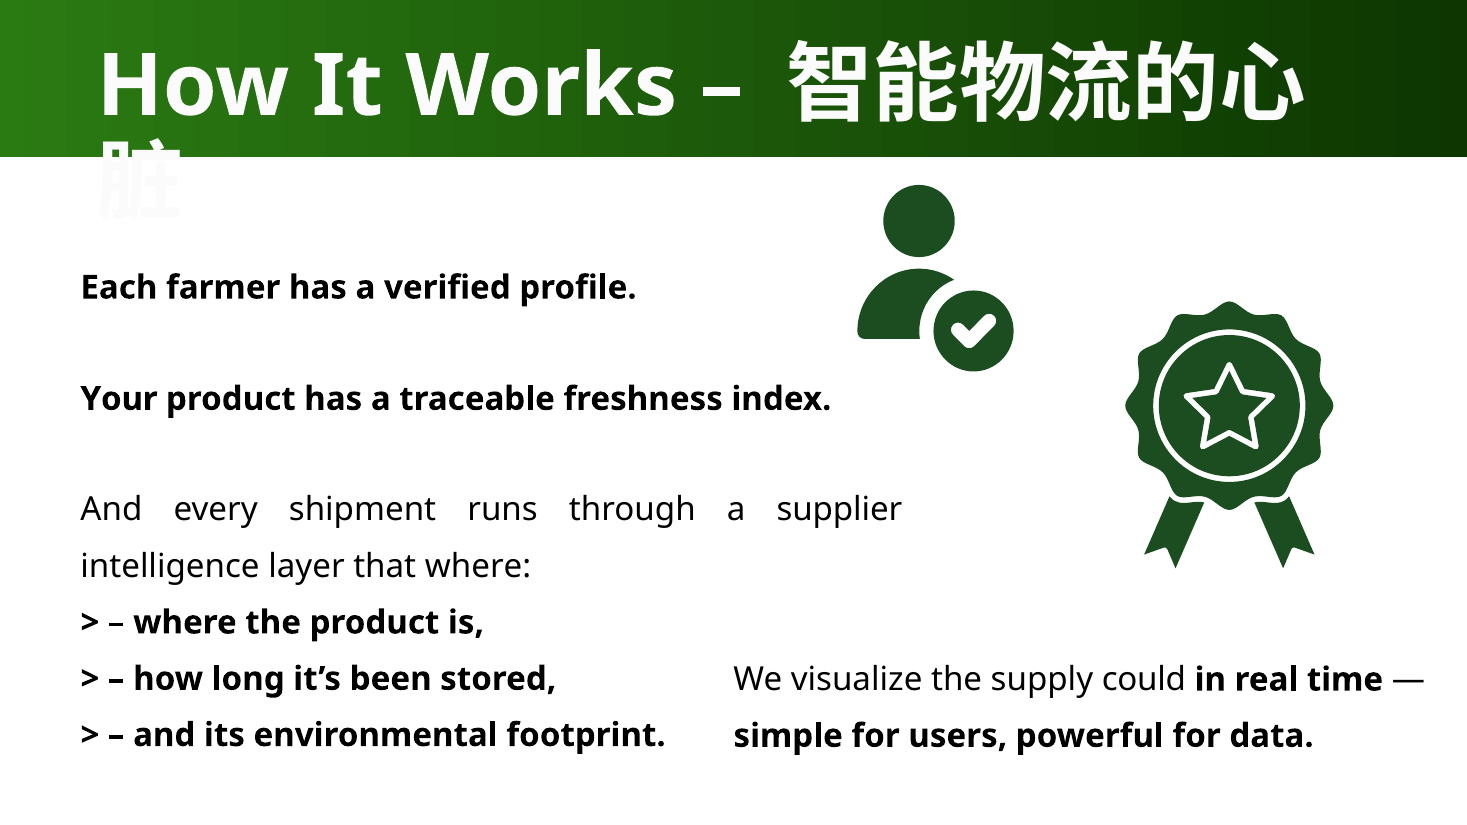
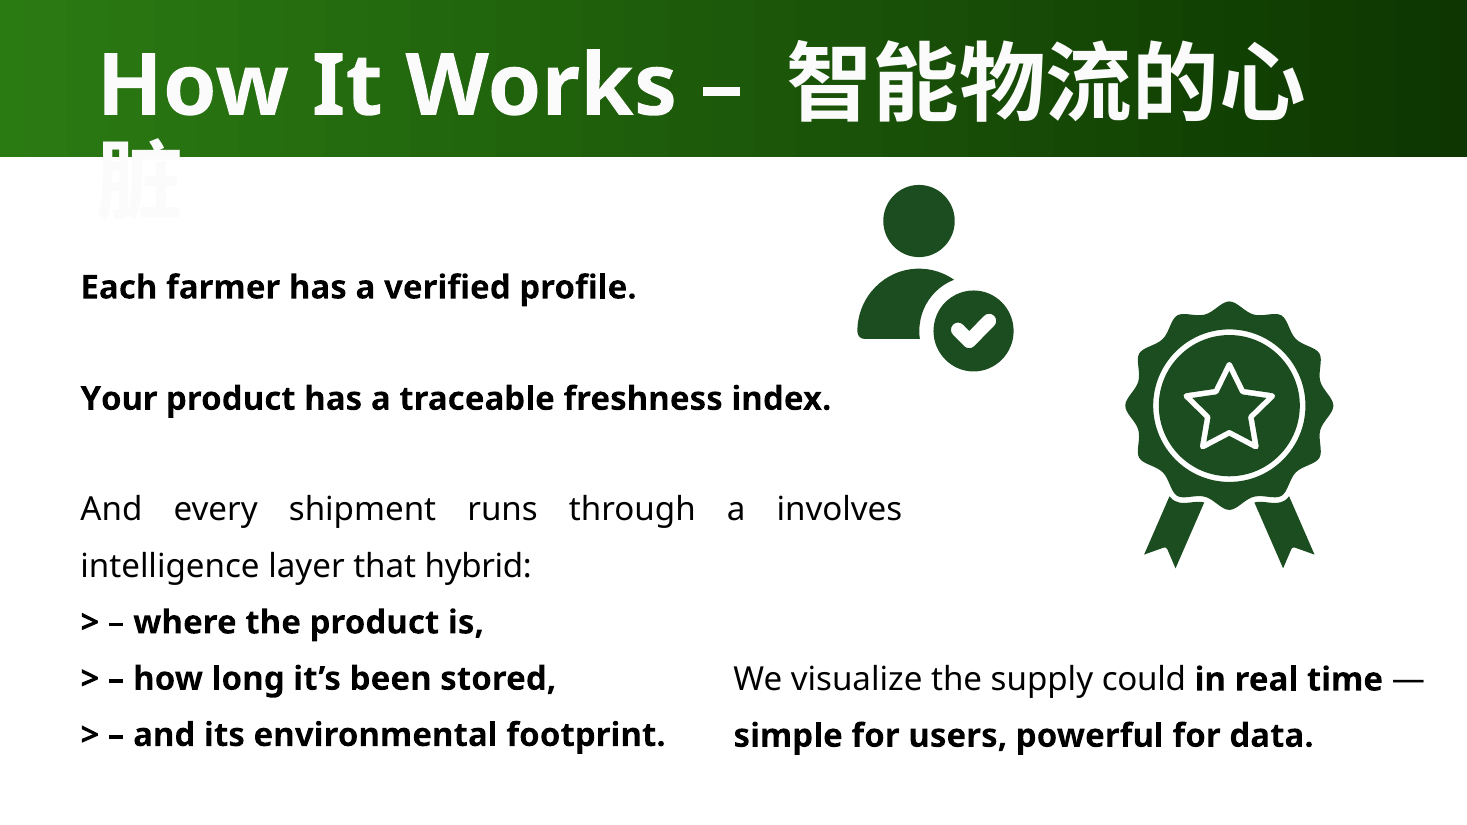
supplier: supplier -> involves
that where: where -> hybrid
